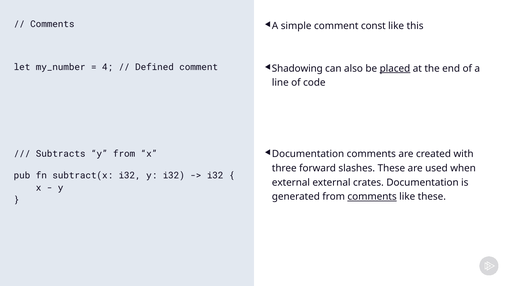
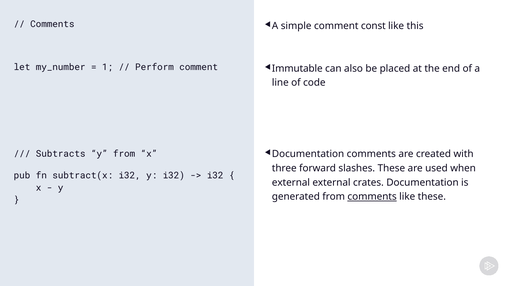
4: 4 -> 1
Defined: Defined -> Perform
Shadowing: Shadowing -> Immutable
placed underline: present -> none
